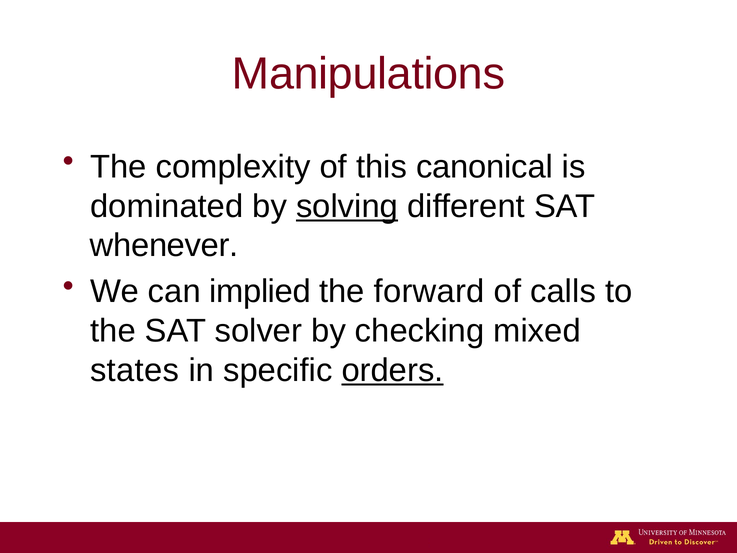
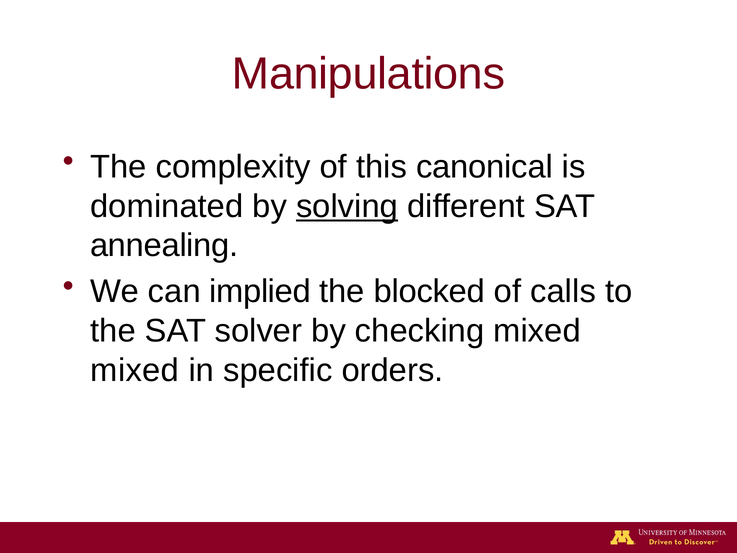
whenever: whenever -> annealing
forward: forward -> blocked
states at (135, 370): states -> mixed
orders underline: present -> none
